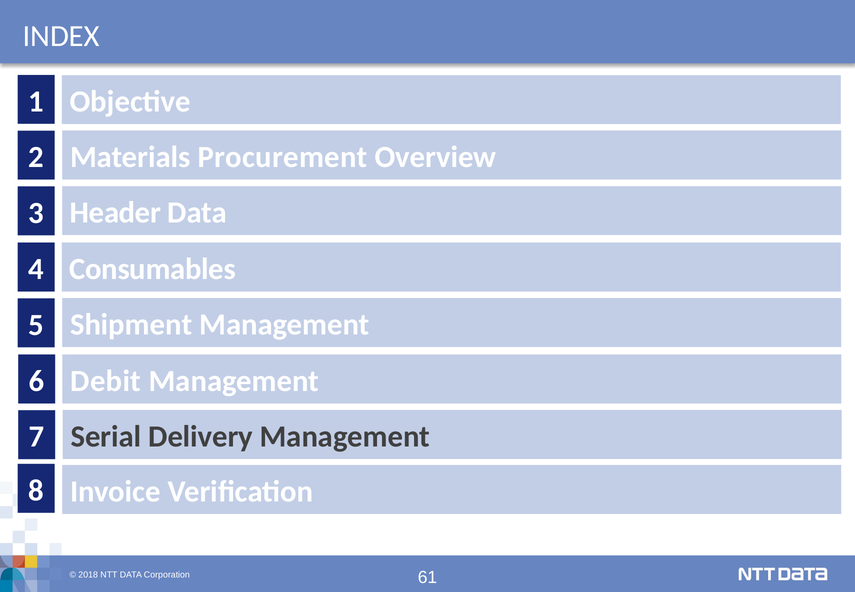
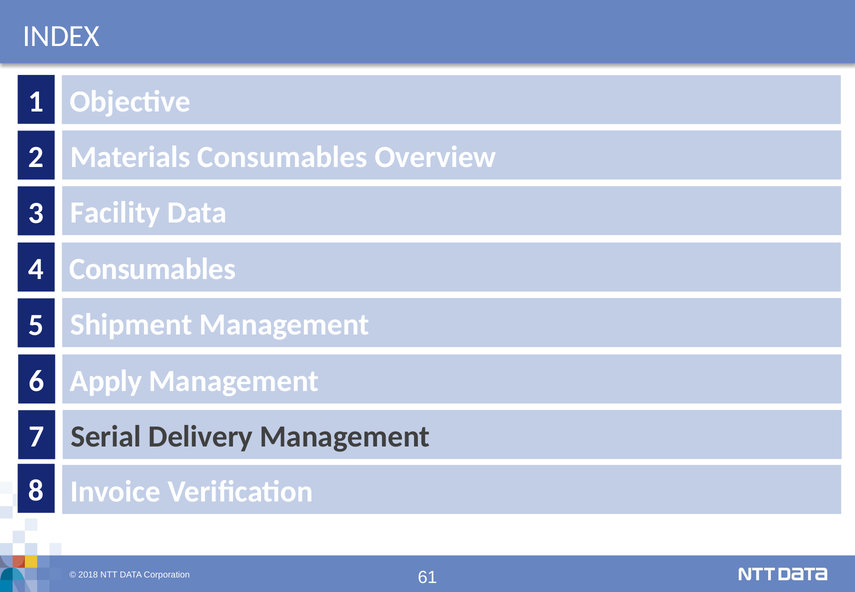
Materials Procurement: Procurement -> Consumables
Header: Header -> Facility
Debit: Debit -> Apply
